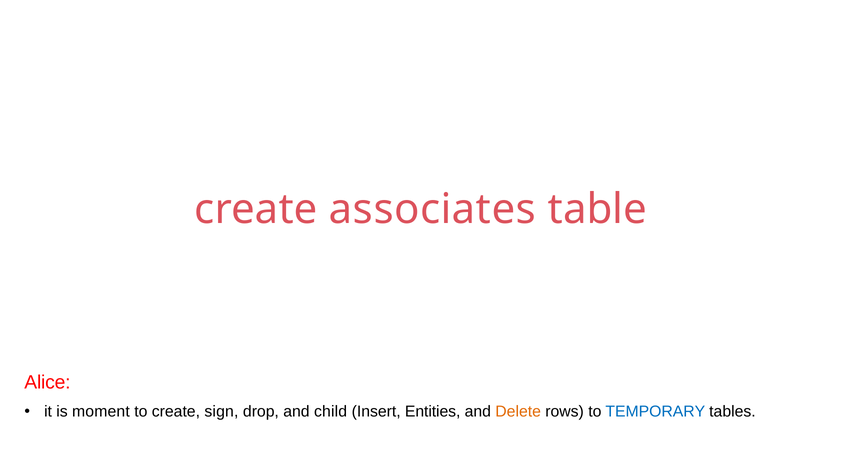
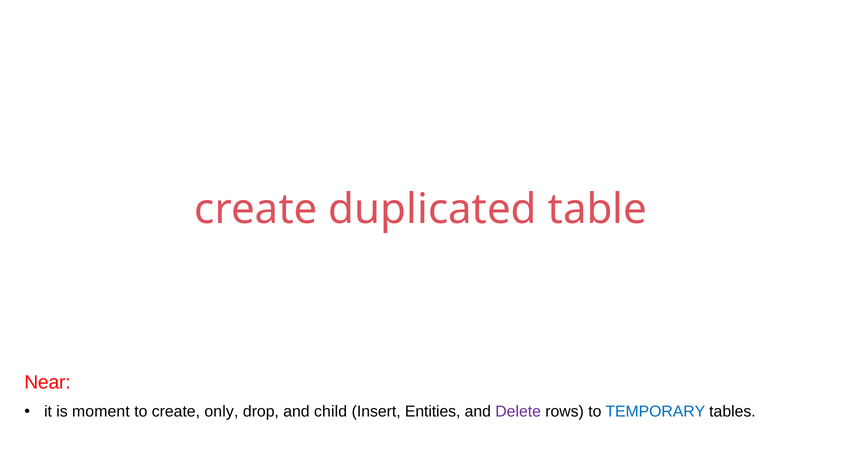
associates: associates -> duplicated
Alice: Alice -> Near
sign: sign -> only
Delete colour: orange -> purple
